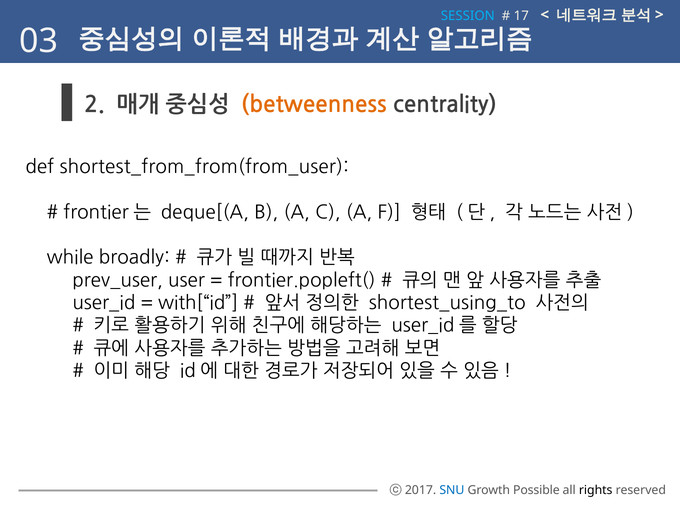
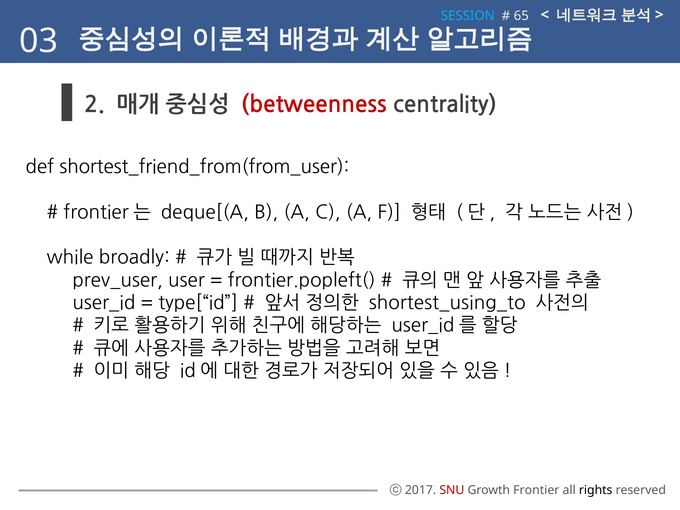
17: 17 -> 65
betweenness colour: orange -> red
shortest_from_from(from_user: shortest_from_from(from_user -> shortest_friend_from(from_user
with[“id: with[“id -> type[“id
SNU colour: blue -> red
Possible: Possible -> Frontier
